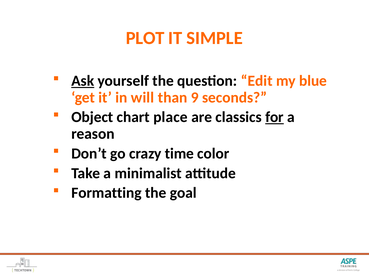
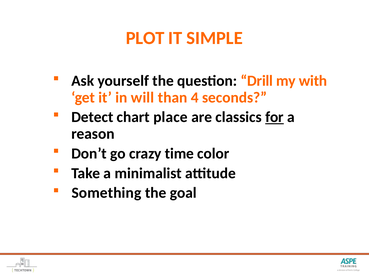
Ask underline: present -> none
Edit: Edit -> Drill
blue: blue -> with
9: 9 -> 4
Object: Object -> Detect
Formatting: Formatting -> Something
